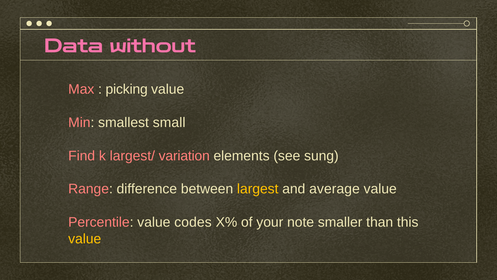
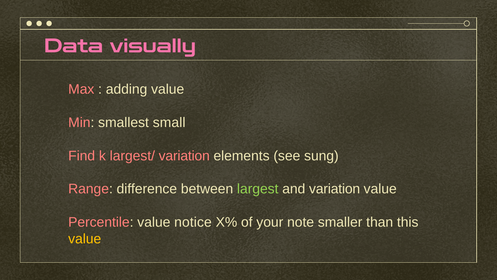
without: without -> visually
picking: picking -> adding
largest colour: yellow -> light green
and average: average -> variation
codes: codes -> notice
